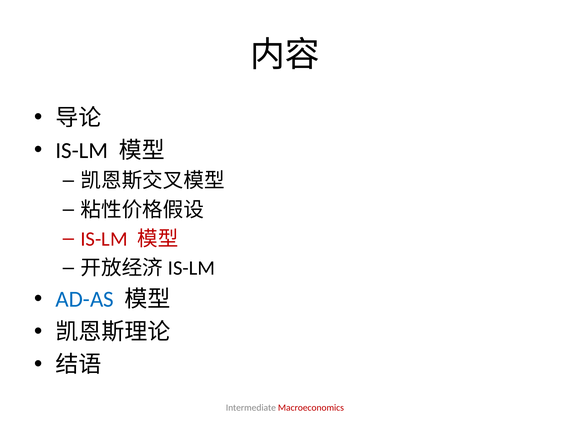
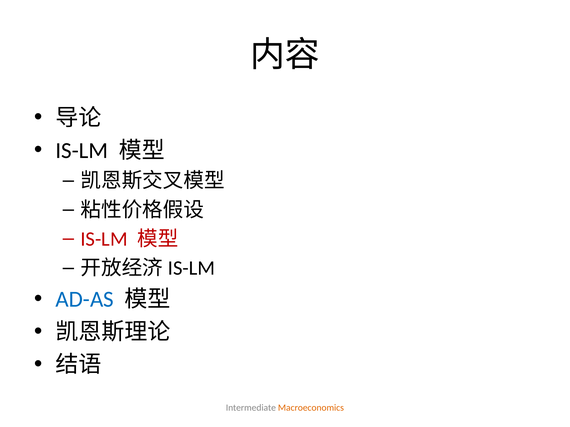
Macroeconomics colour: red -> orange
